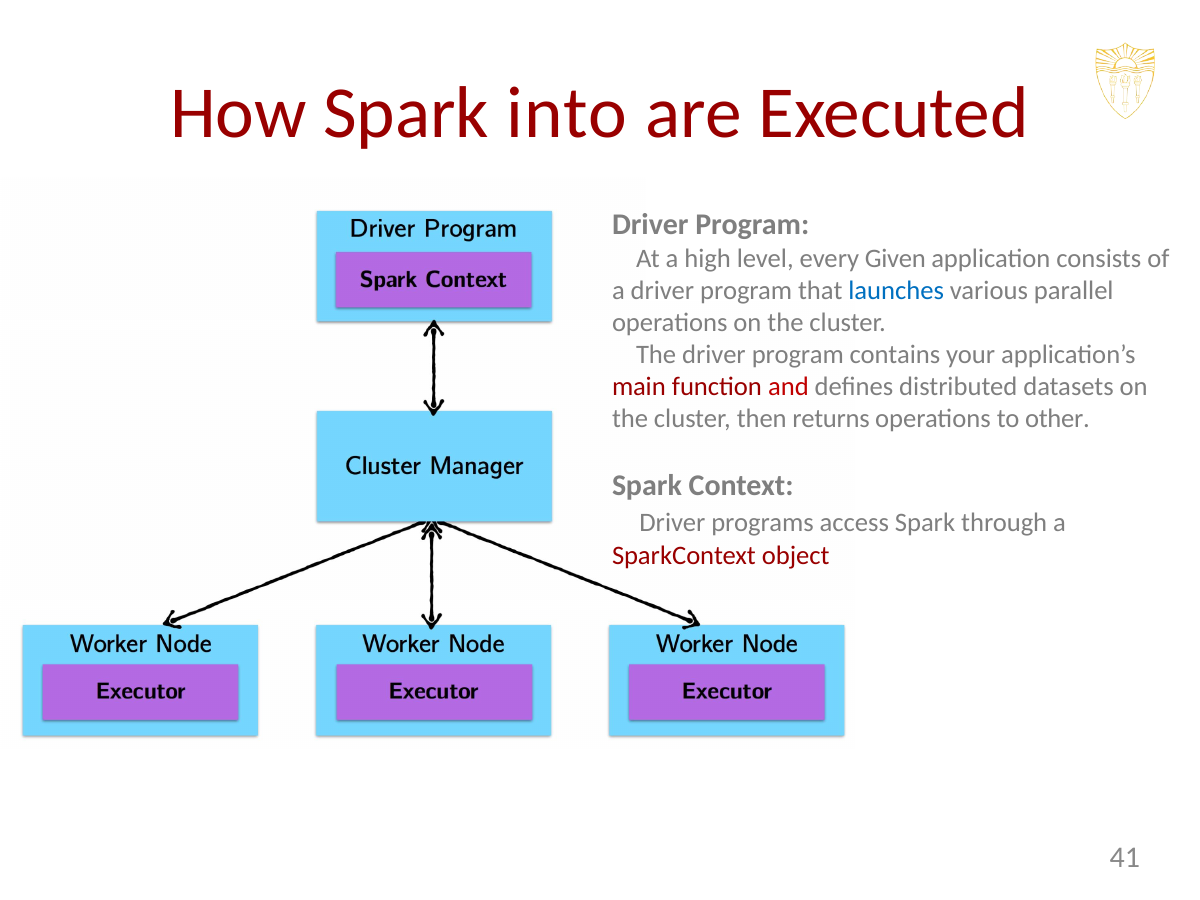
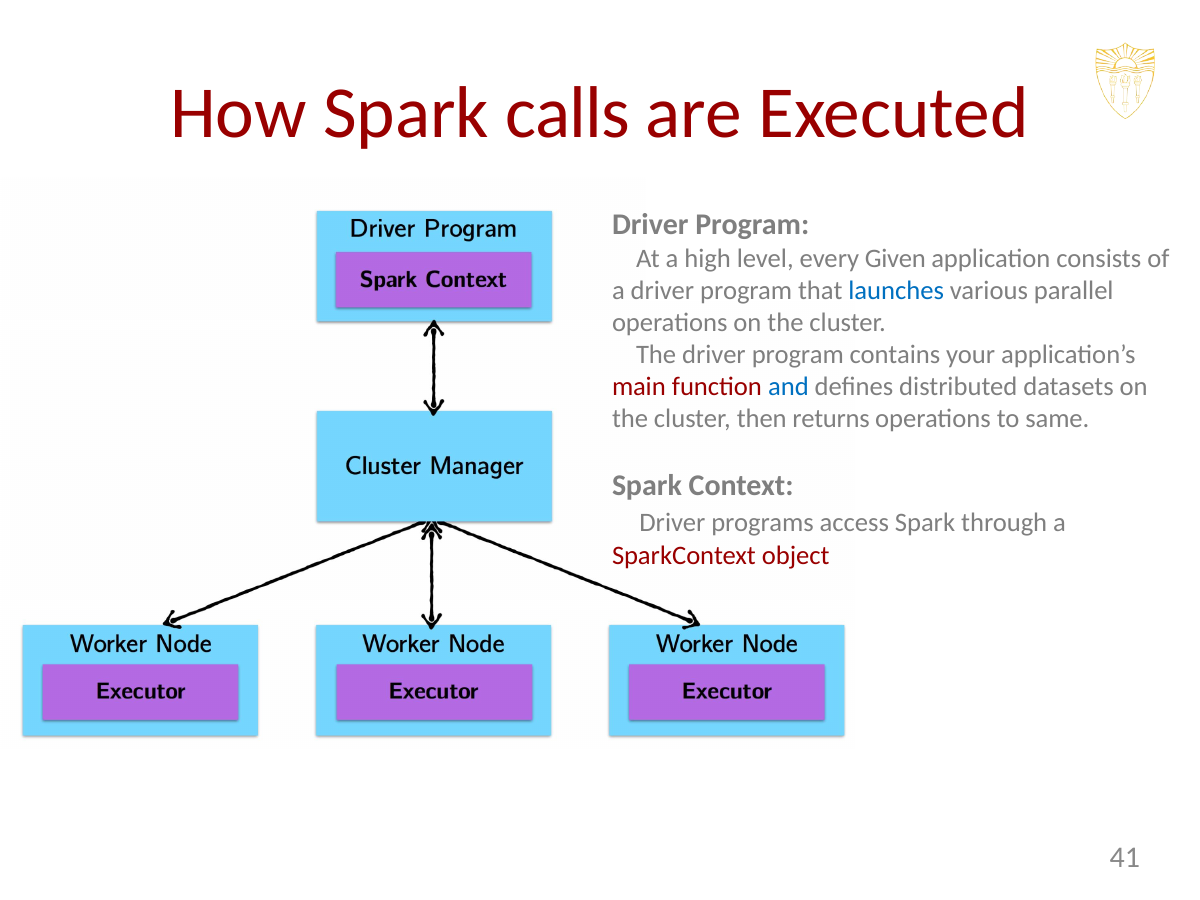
into: into -> calls
and colour: red -> blue
other: other -> same
